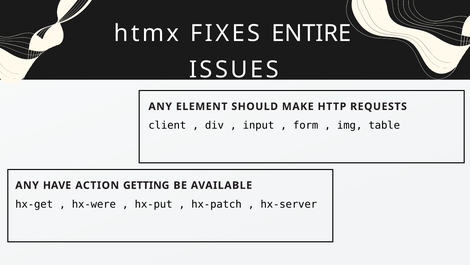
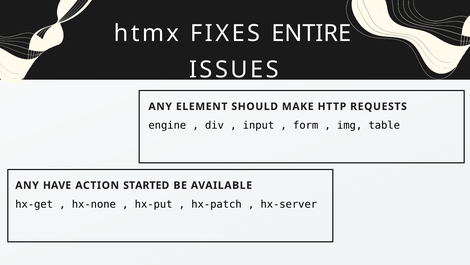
client: client -> engine
GETTING: GETTING -> STARTED
hx-were: hx-were -> hx-none
